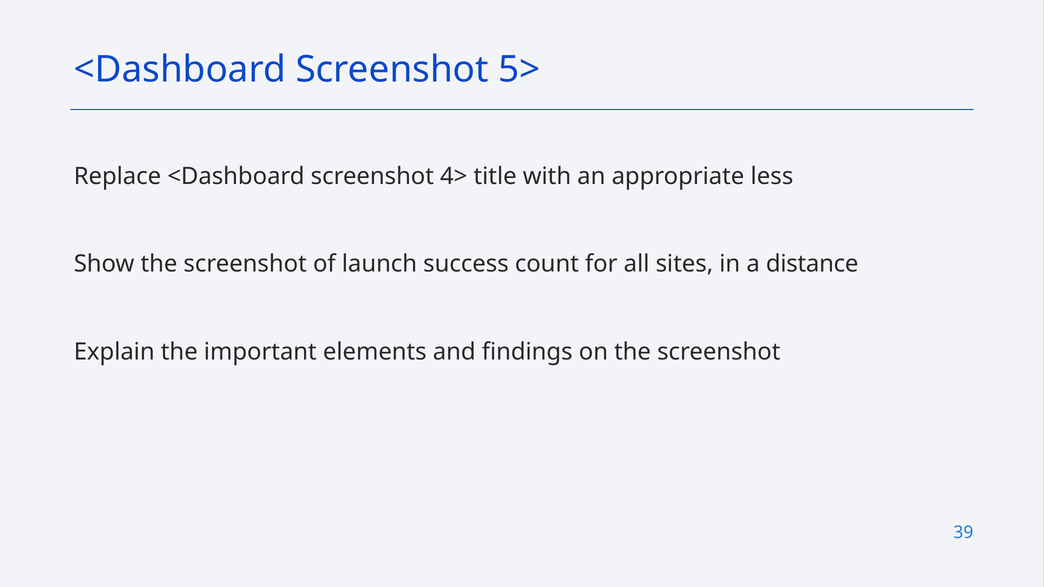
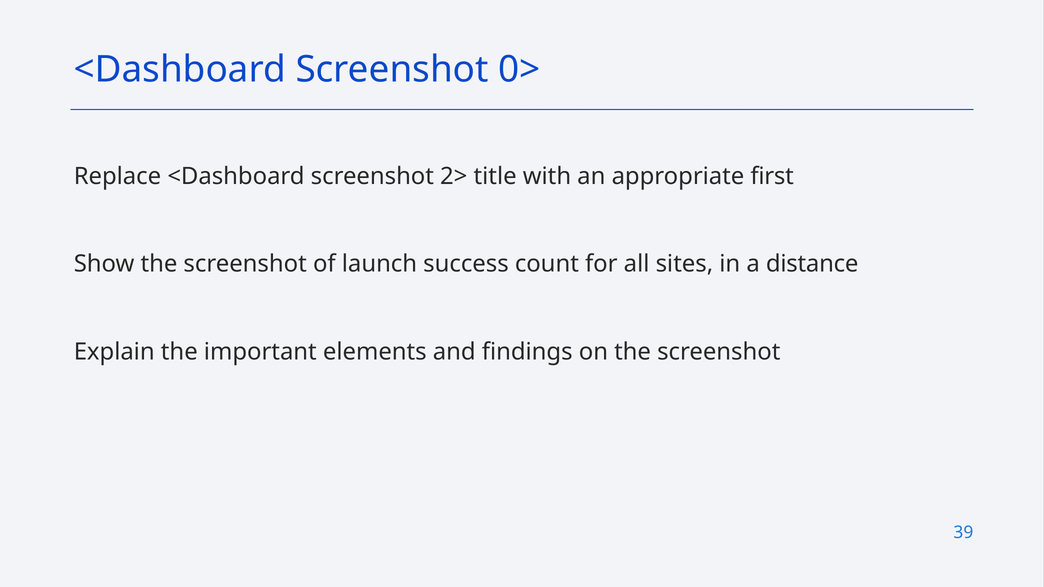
5>: 5> -> 0>
4>: 4> -> 2>
less: less -> first
